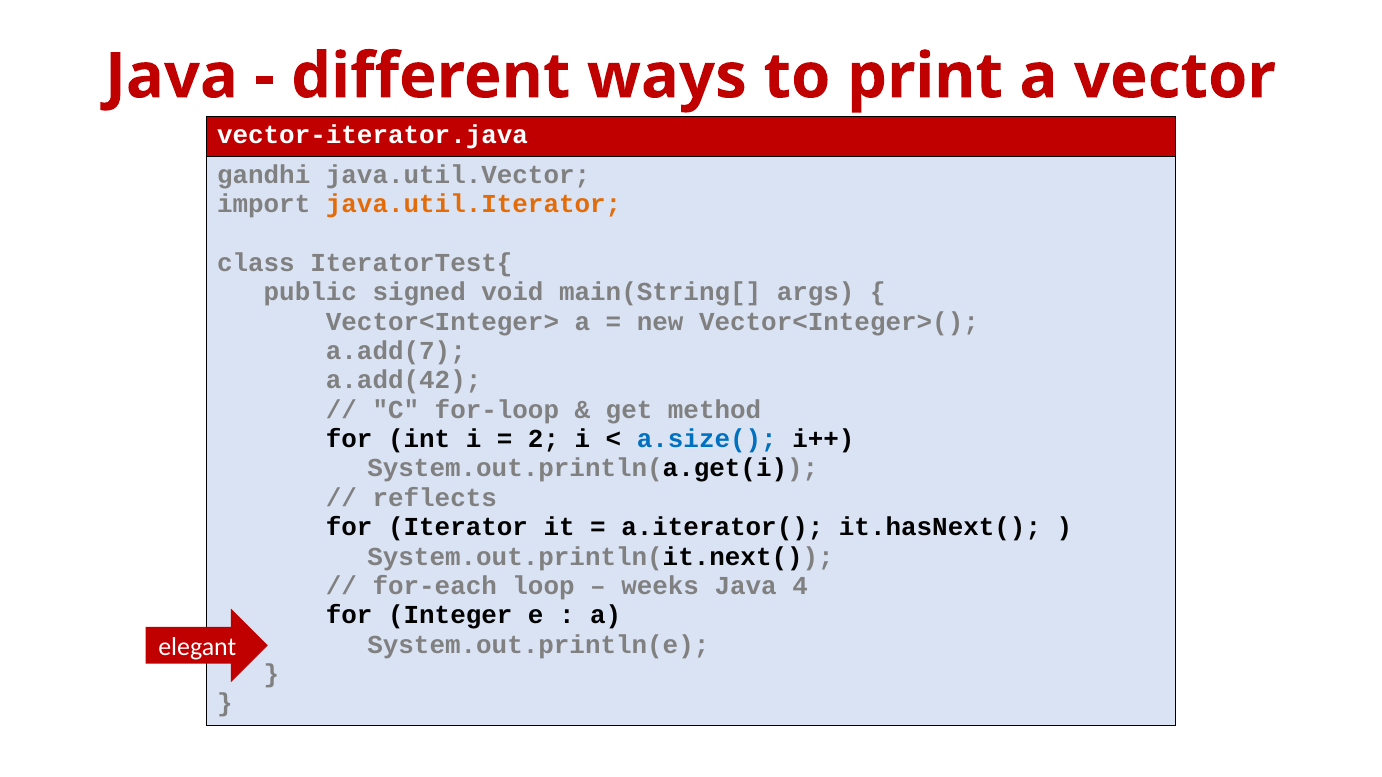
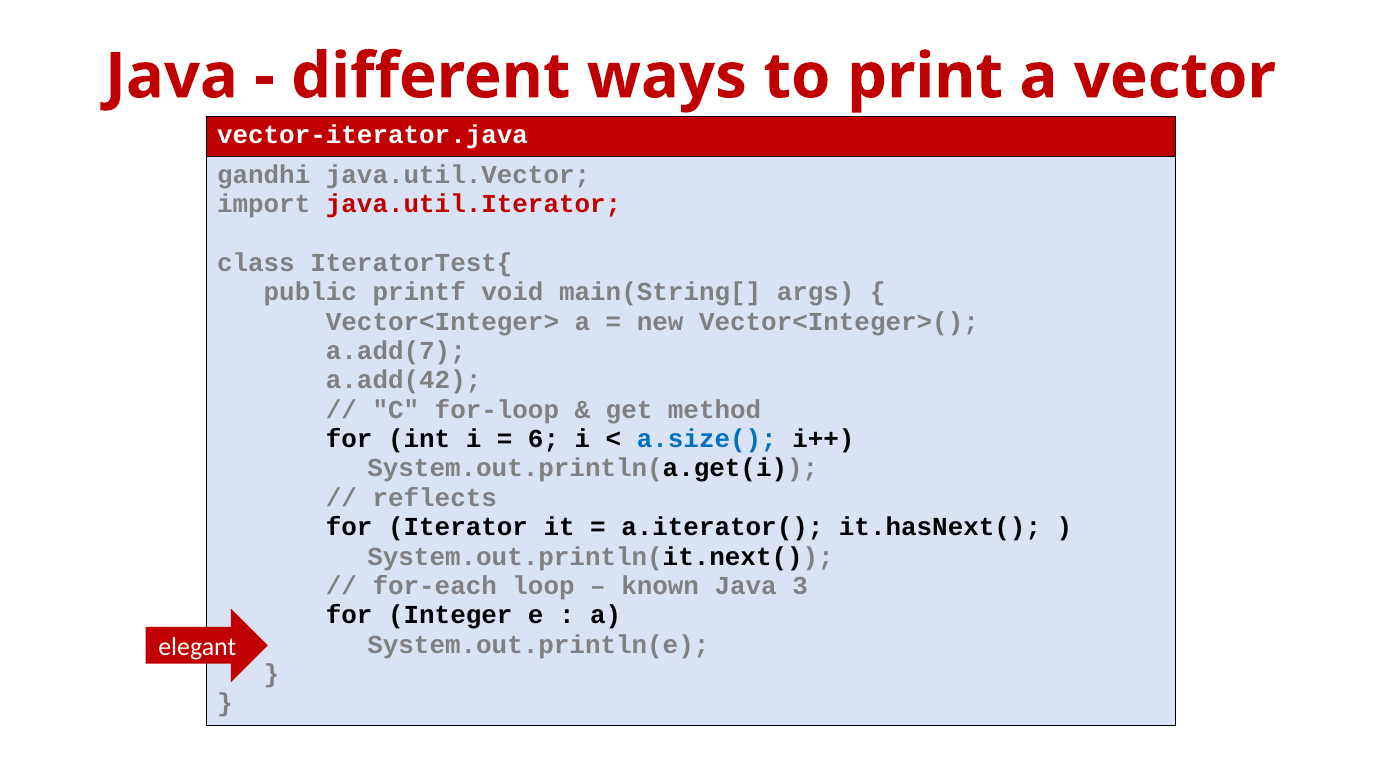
java.util.Iterator colour: orange -> red
signed: signed -> printf
2: 2 -> 6
weeks: weeks -> known
4: 4 -> 3
